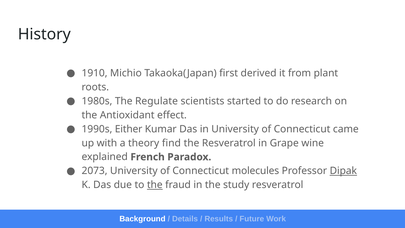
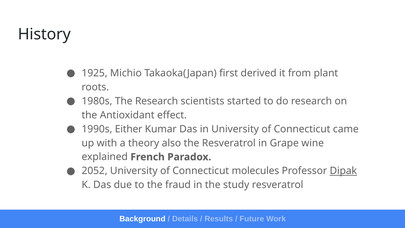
1910: 1910 -> 1925
The Regulate: Regulate -> Research
find: find -> also
2073: 2073 -> 2052
the at (155, 185) underline: present -> none
